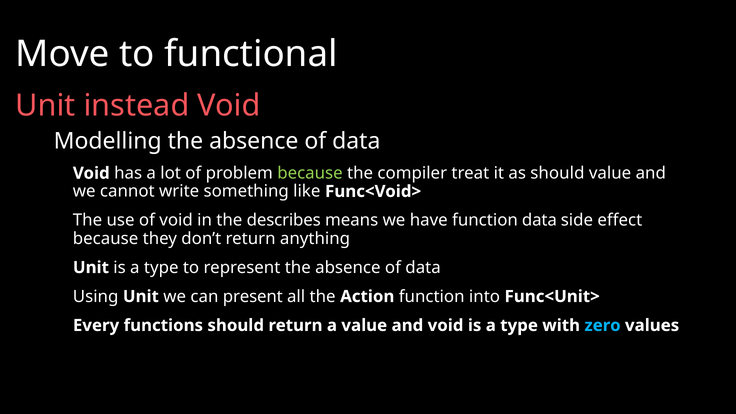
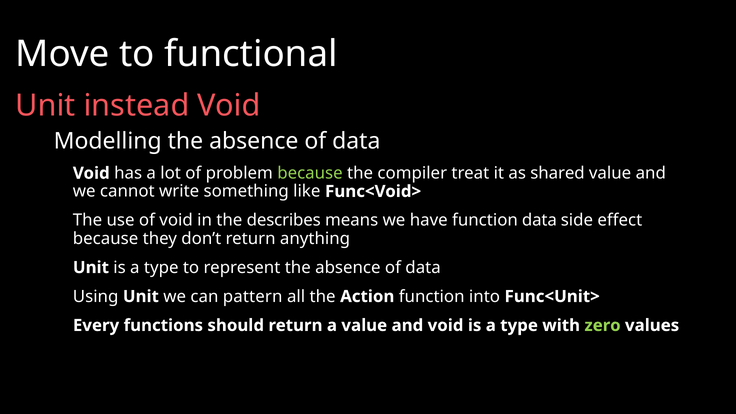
as should: should -> shared
present: present -> pattern
zero colour: light blue -> light green
